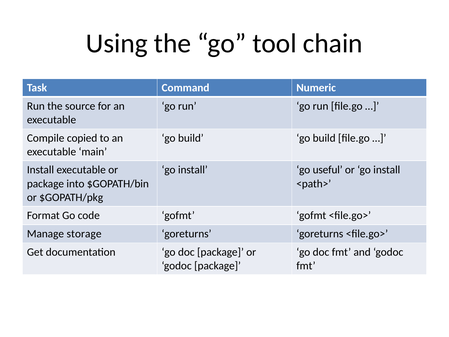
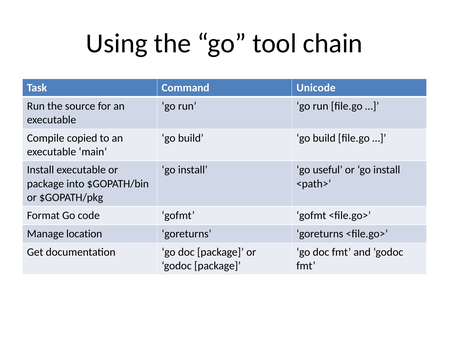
Numeric: Numeric -> Unicode
storage: storage -> location
